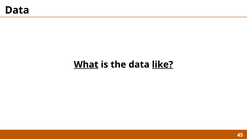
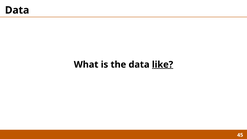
What underline: present -> none
